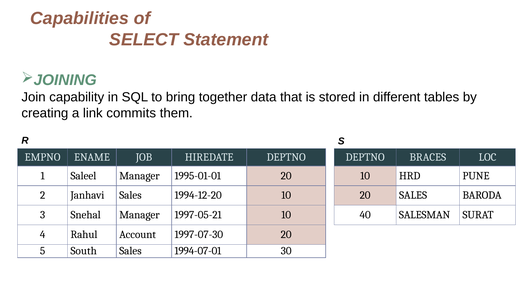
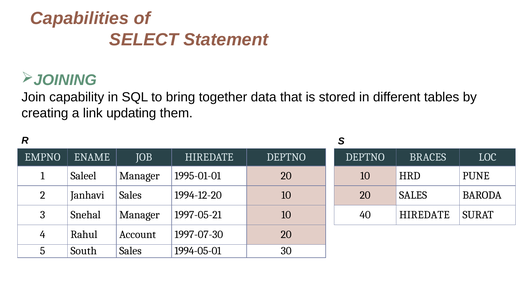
commits: commits -> updating
40 SALESMAN: SALESMAN -> HIREDATE
1994-07-01: 1994-07-01 -> 1994-05-01
